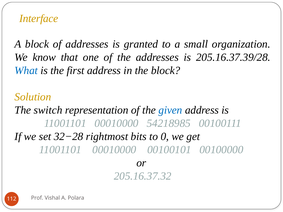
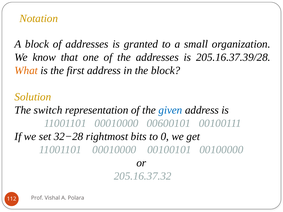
Interface: Interface -> Notation
What colour: blue -> orange
54218985: 54218985 -> 00600101
